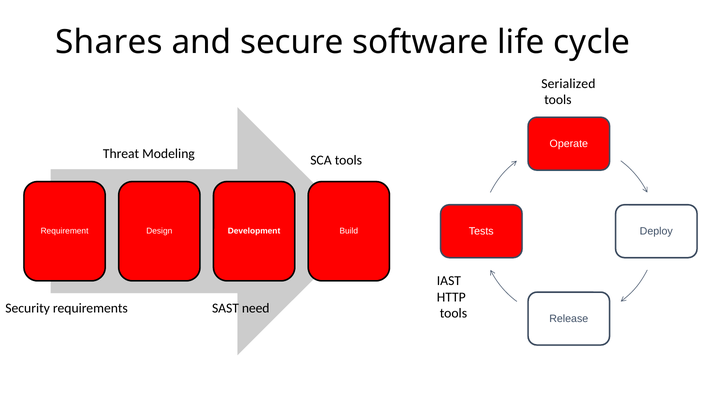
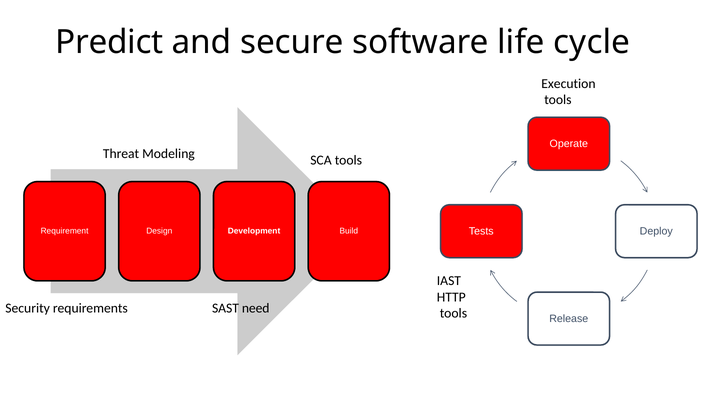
Shares: Shares -> Predict
Serialized: Serialized -> Execution
